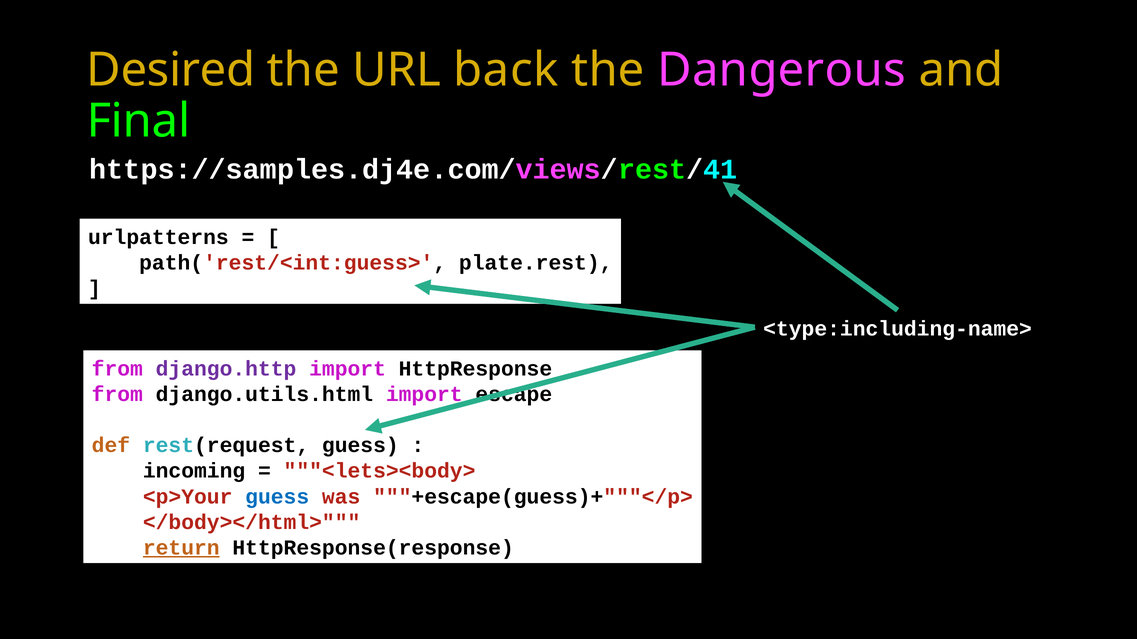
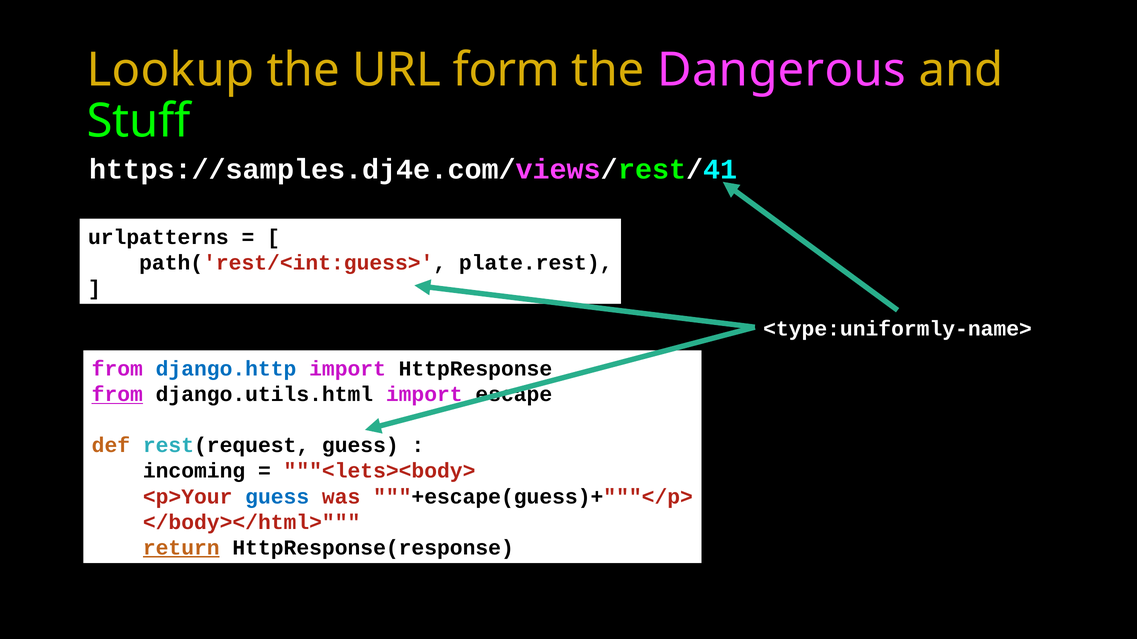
Desired: Desired -> Lookup
back: back -> form
Final: Final -> Stuff
<type:including-name>: <type:including-name> -> <type:uniformly-name>
django.http colour: purple -> blue
from at (117, 395) underline: none -> present
